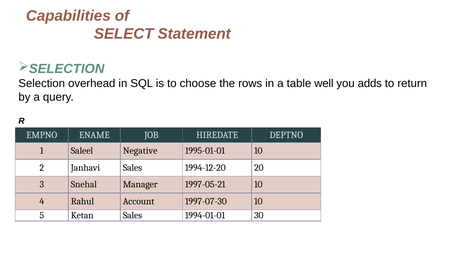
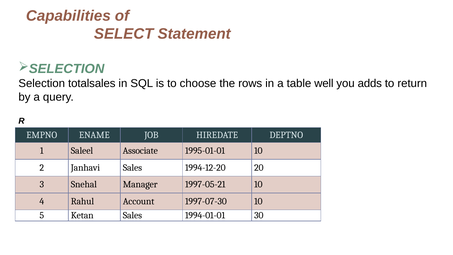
overhead: overhead -> totalsales
Negative: Negative -> Associate
